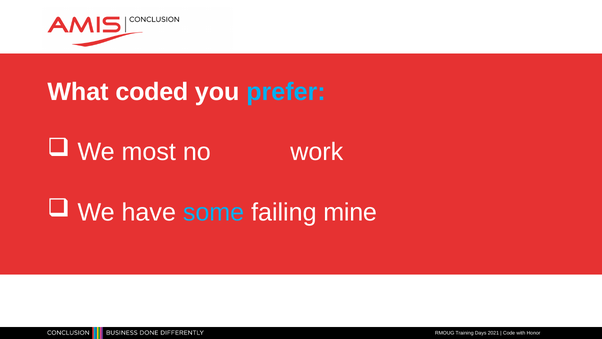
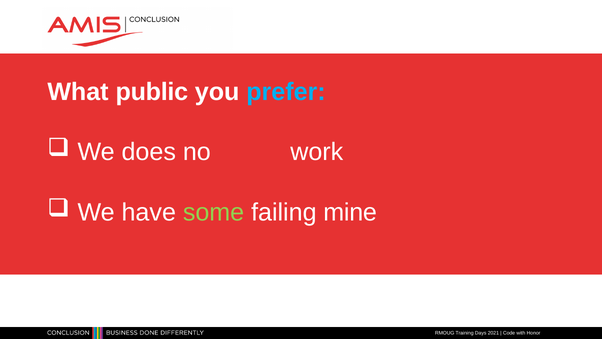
coded: coded -> public
most: most -> does
some colour: light blue -> light green
